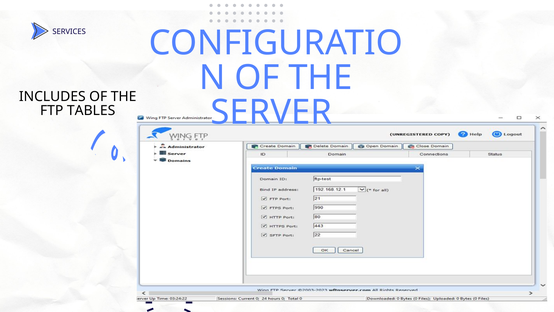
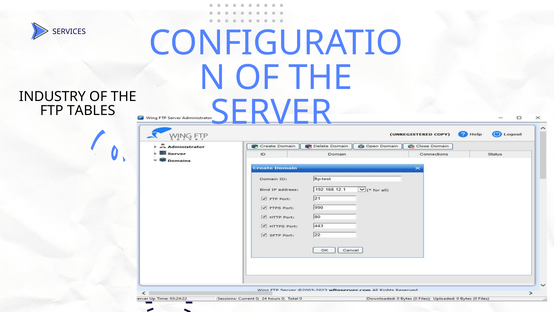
INCLUDES: INCLUDES -> INDUSTRY
